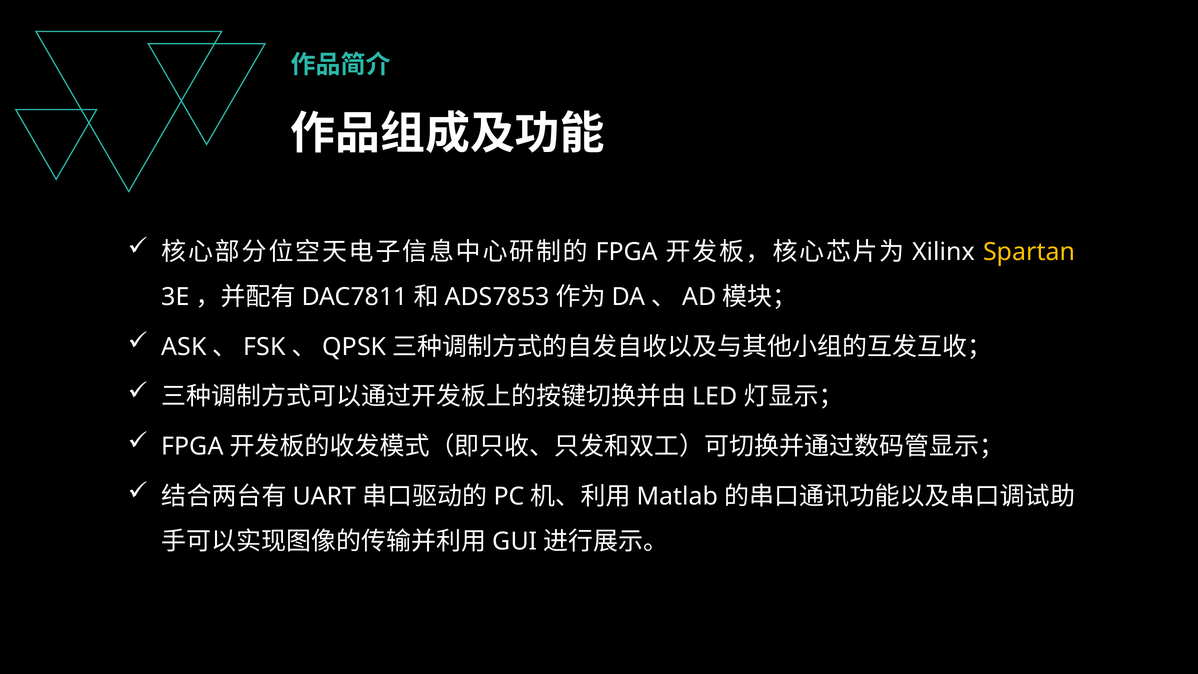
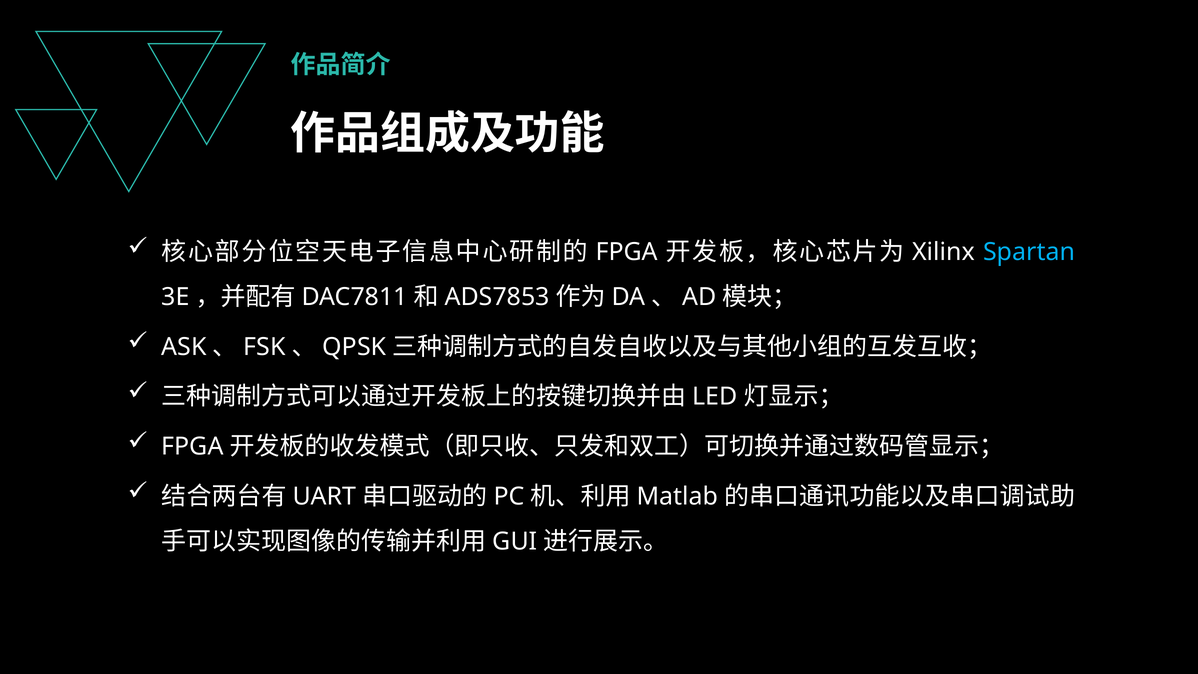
Spartan colour: yellow -> light blue
